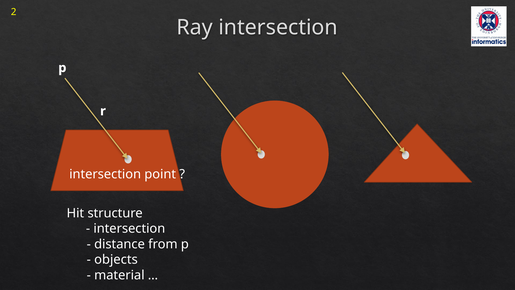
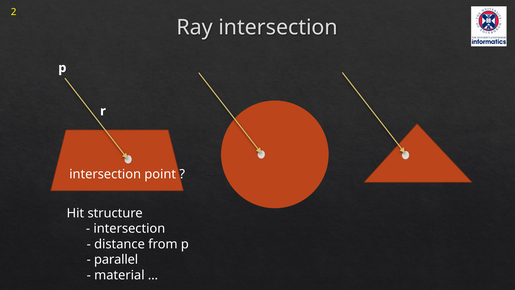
objects: objects -> parallel
